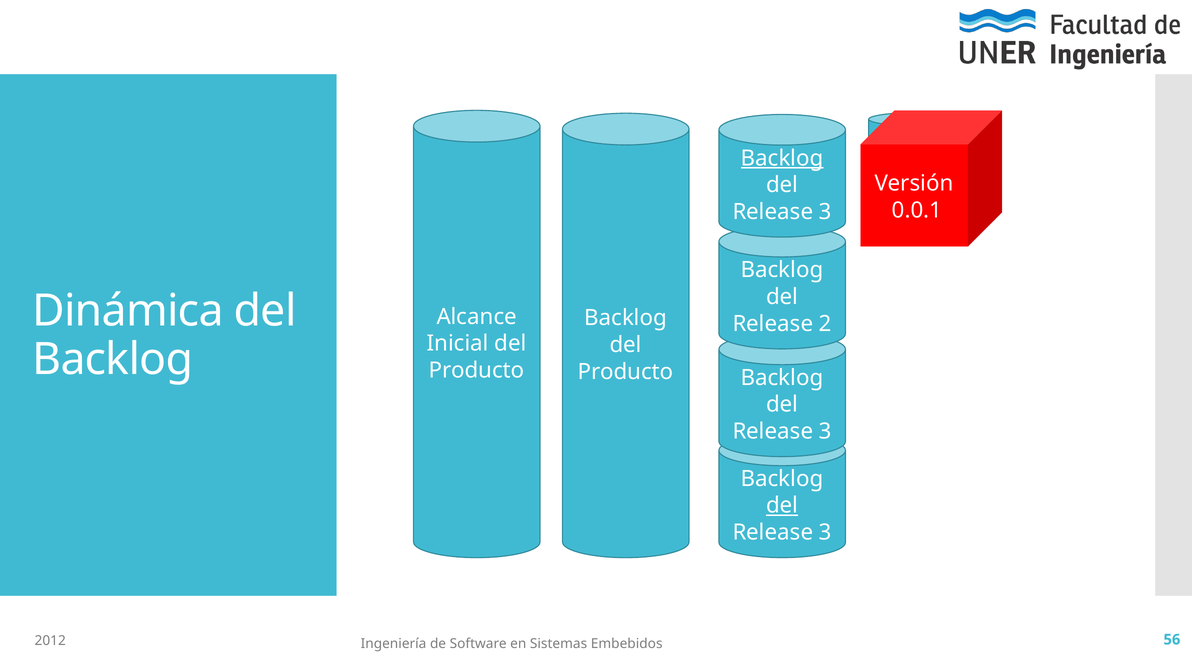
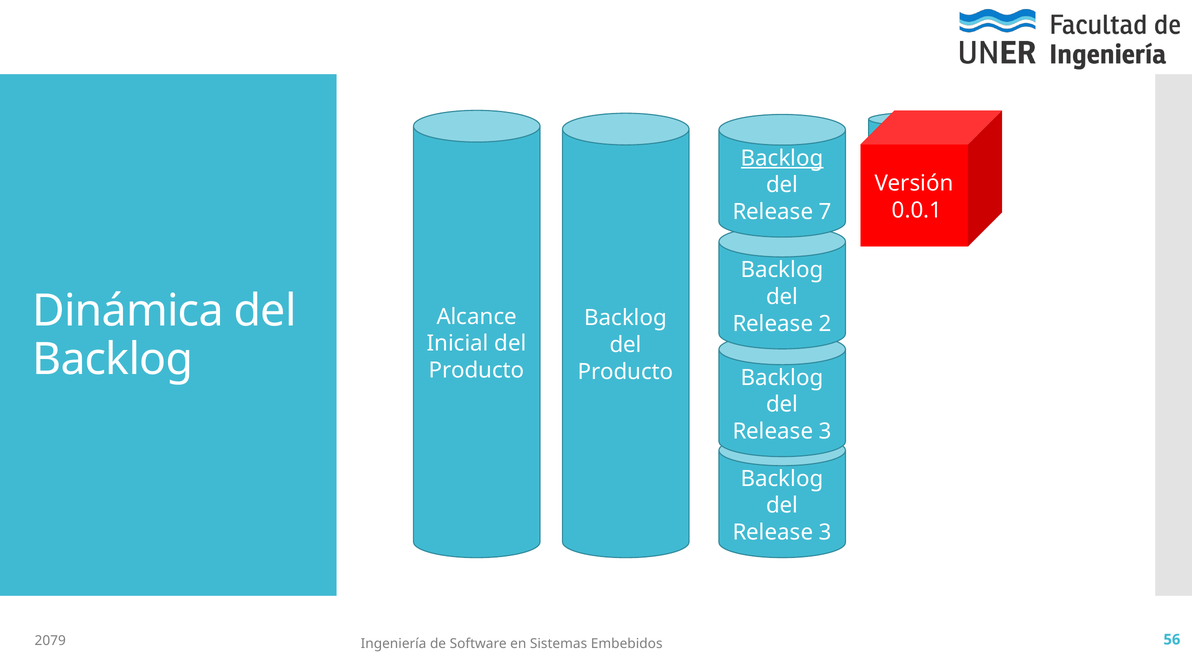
3 at (825, 212): 3 -> 7
del at (782, 505) underline: present -> none
2012: 2012 -> 2079
